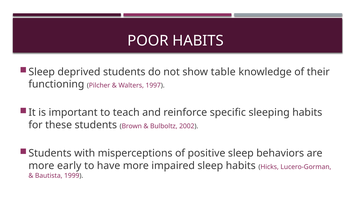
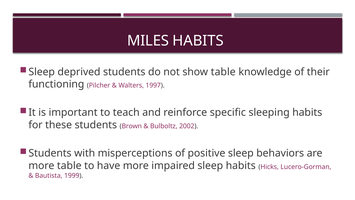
POOR: POOR -> MILES
more early: early -> table
